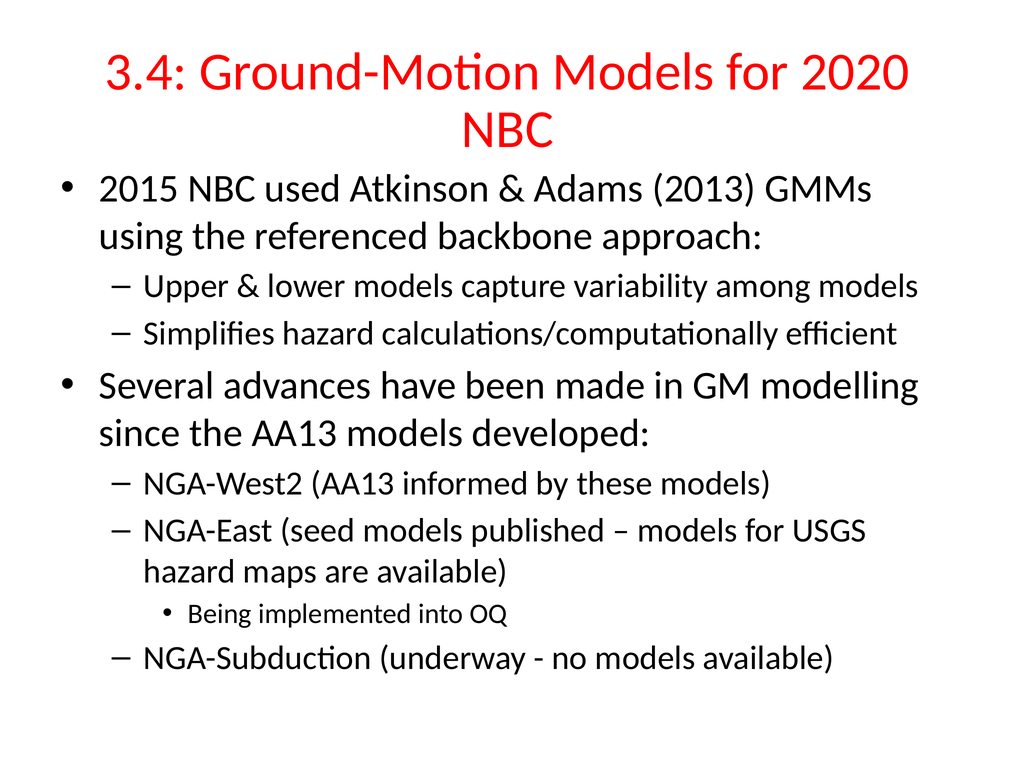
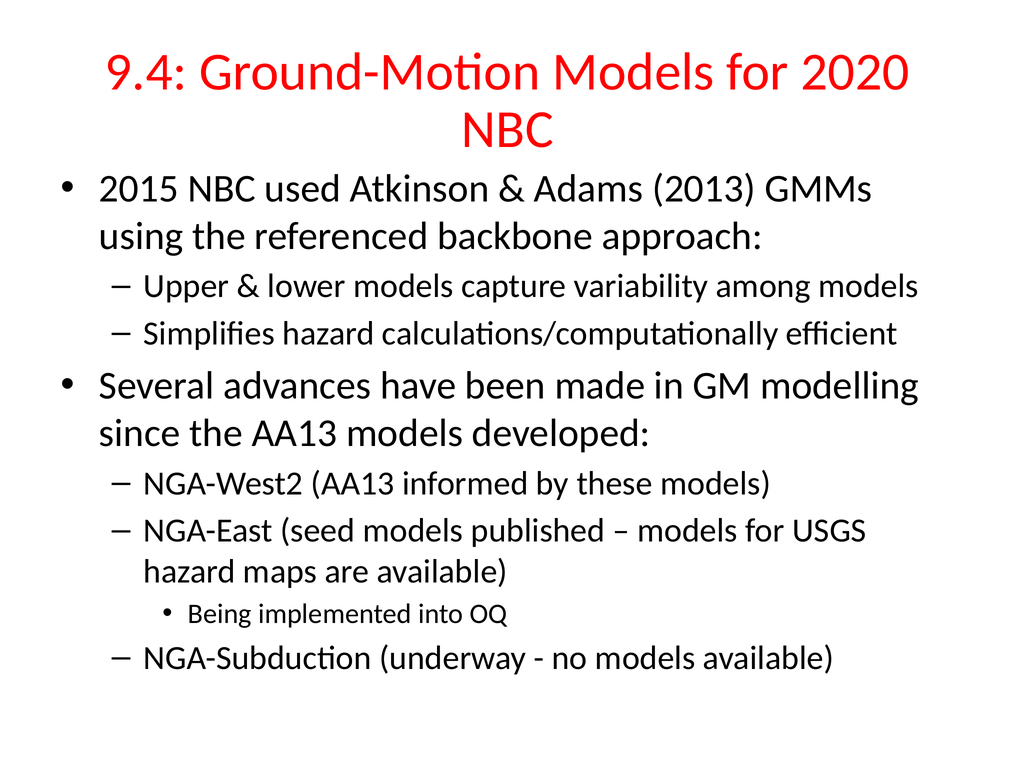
3.4: 3.4 -> 9.4
